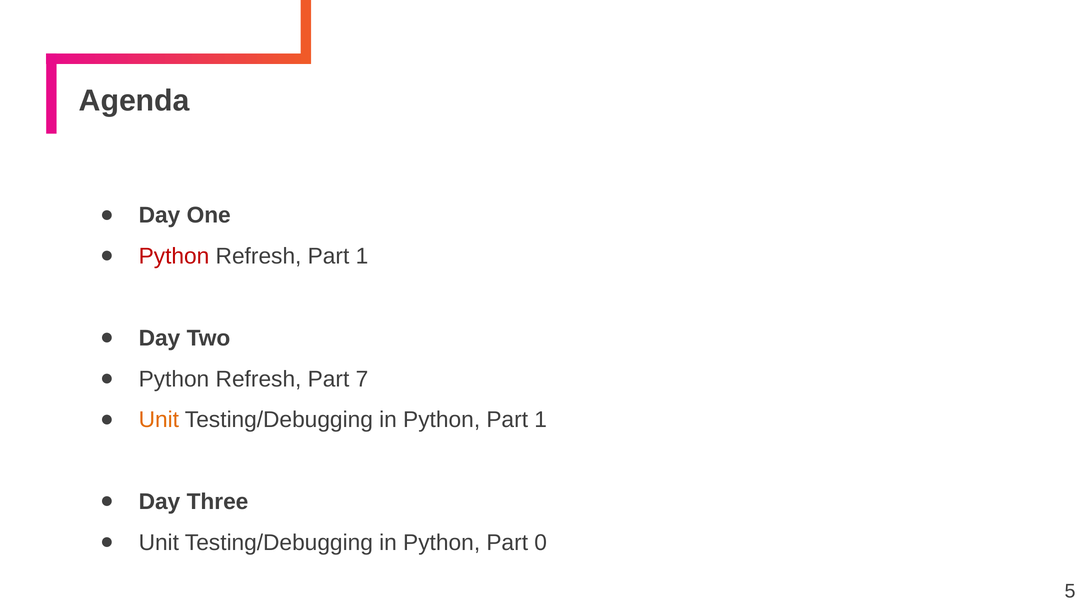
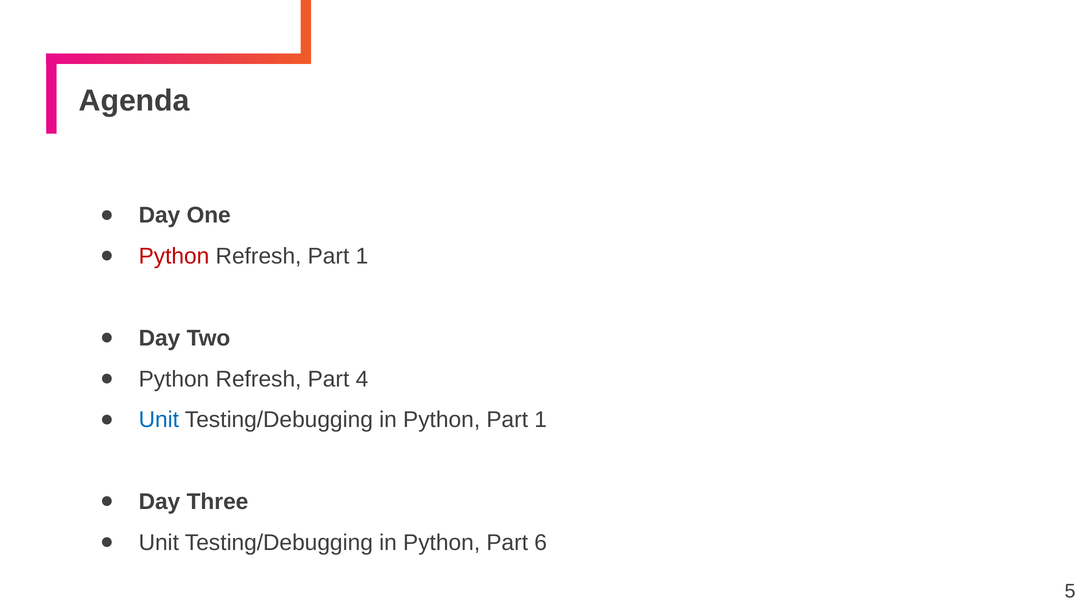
7: 7 -> 4
Unit at (159, 420) colour: orange -> blue
0: 0 -> 6
